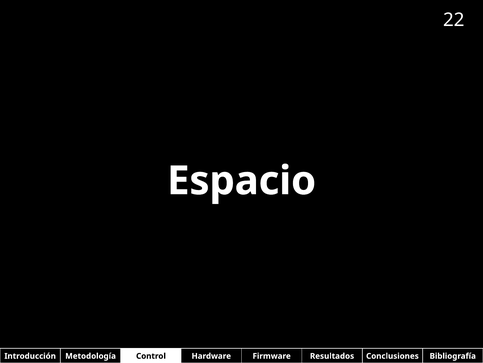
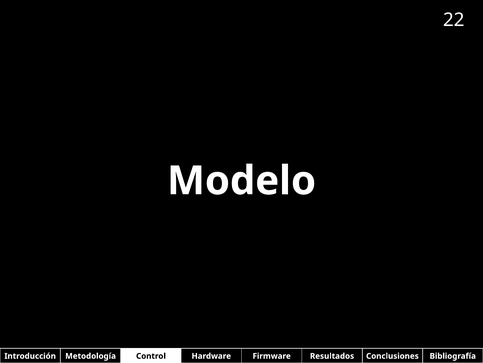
Espacio: Espacio -> Modelo
